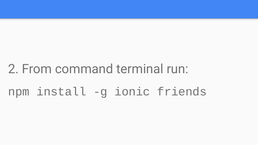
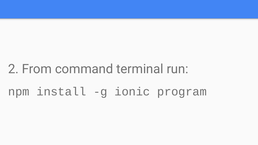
friends: friends -> program
